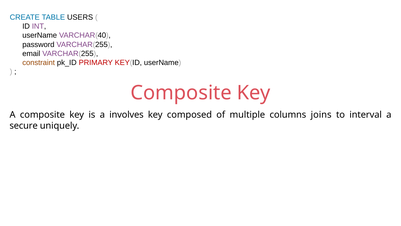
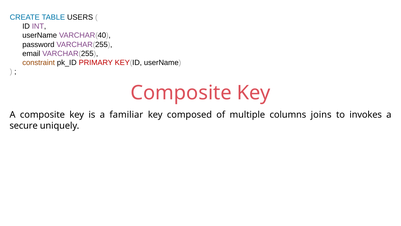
involves: involves -> familiar
interval: interval -> invokes
